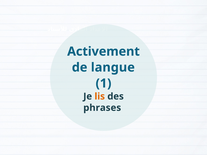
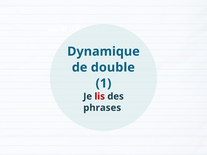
Activement: Activement -> Dynamique
langue: langue -> double
lis colour: orange -> red
